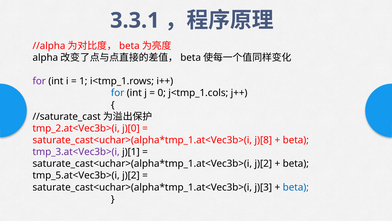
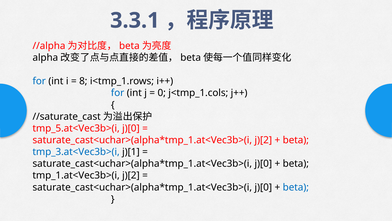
for at (39, 81) colour: purple -> blue
1: 1 -> 8
tmp_2.at<Vec3b>(i: tmp_2.at<Vec3b>(i -> tmp_5.at<Vec3b>(i
j)[8 at (263, 140): j)[8 -> j)[2
tmp_3.at<Vec3b>(i colour: purple -> blue
j)[2 at (263, 163): j)[2 -> j)[0
tmp_5.at<Vec3b>(i: tmp_5.at<Vec3b>(i -> tmp_1.at<Vec3b>(i
j)[3 at (263, 187): j)[3 -> j)[0
